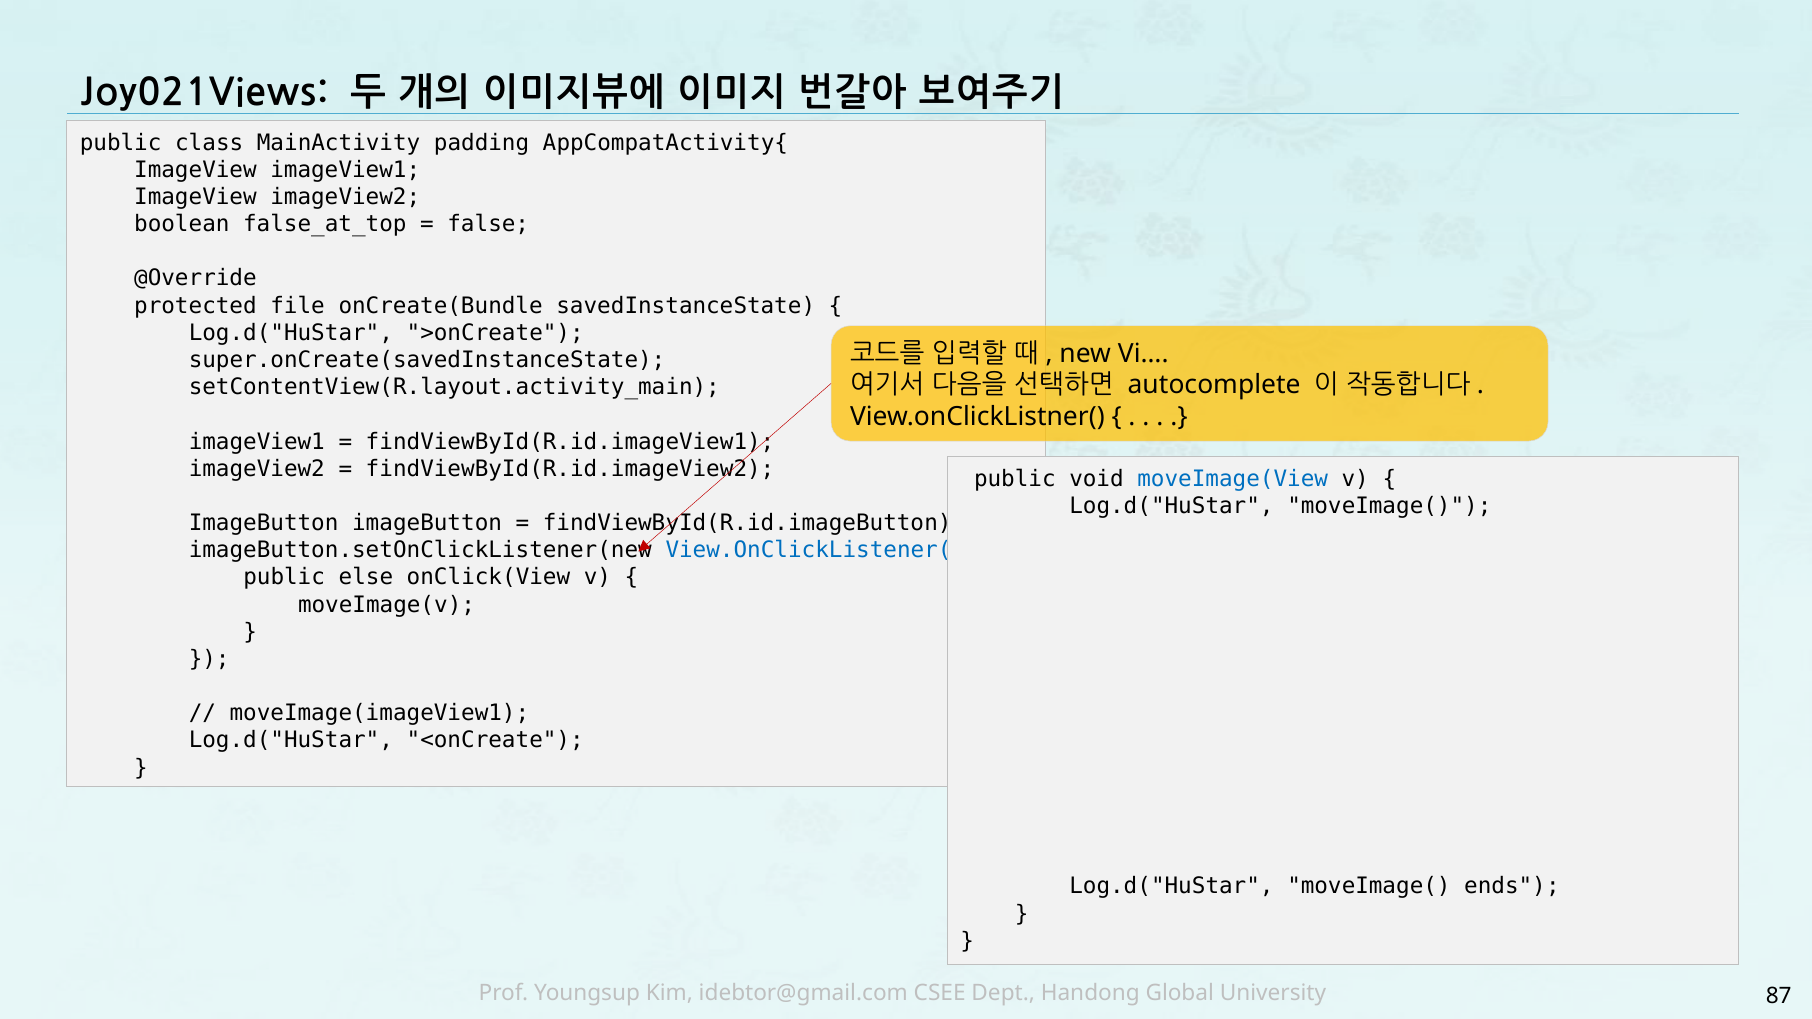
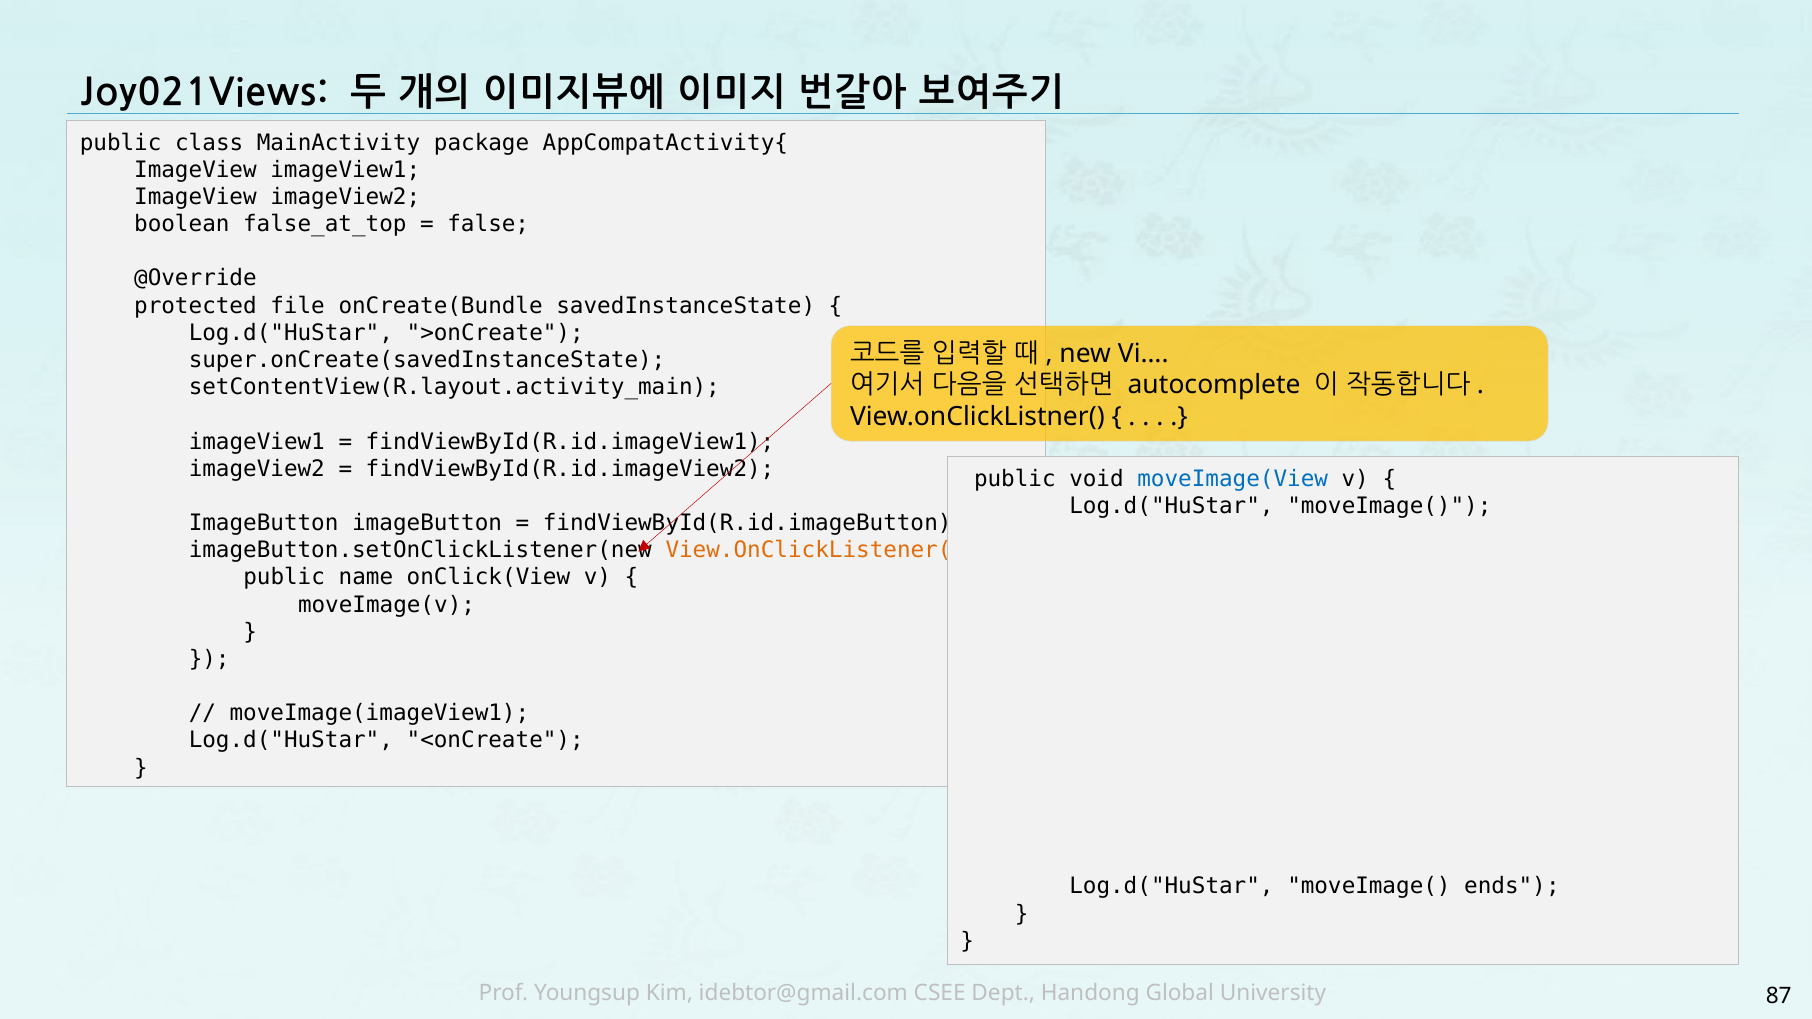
padding: padding -> package
View.OnClickListener( colour: blue -> orange
else: else -> name
